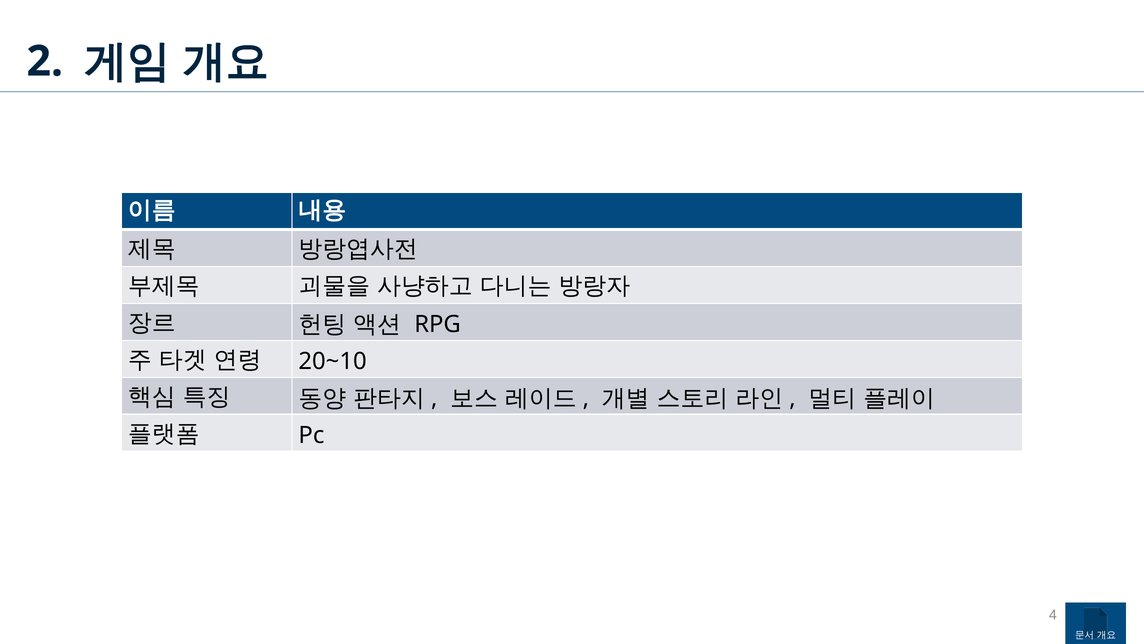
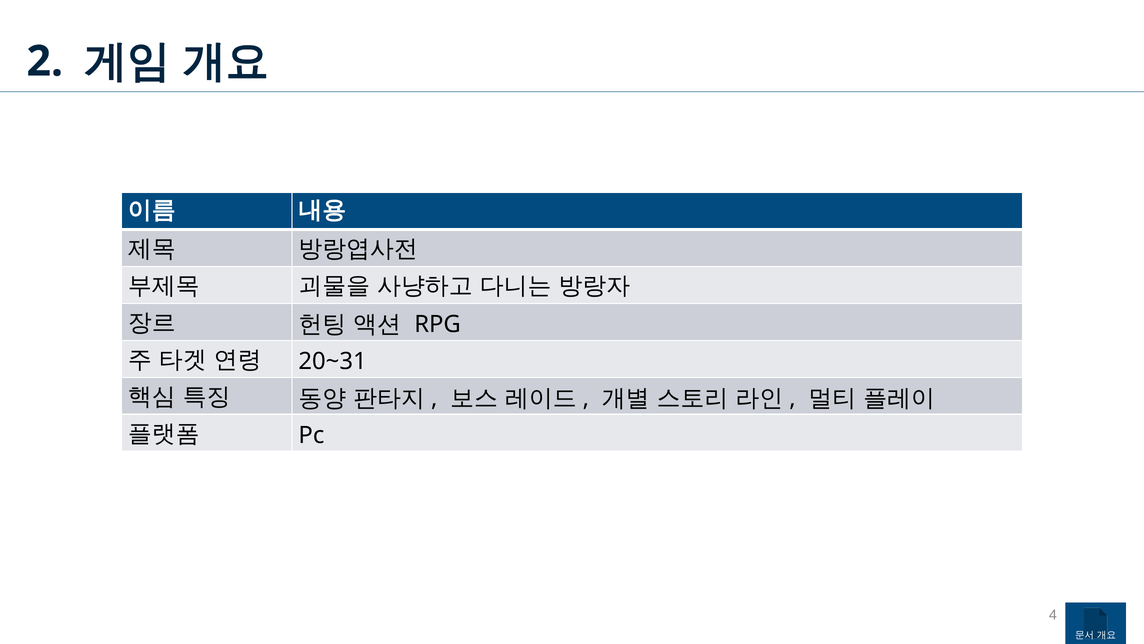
20~10: 20~10 -> 20~31
